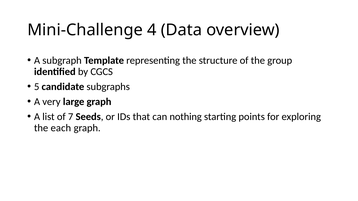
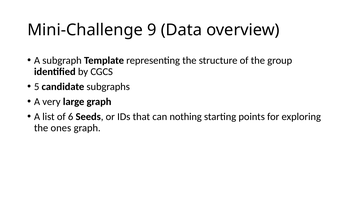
4: 4 -> 9
7: 7 -> 6
each: each -> ones
